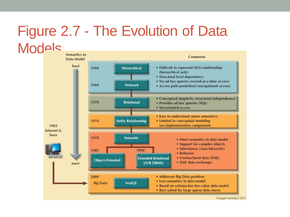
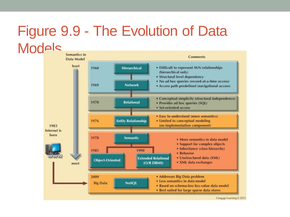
2.7: 2.7 -> 9.9
